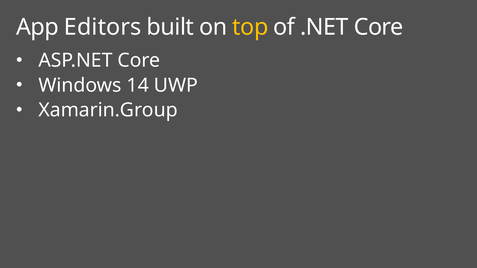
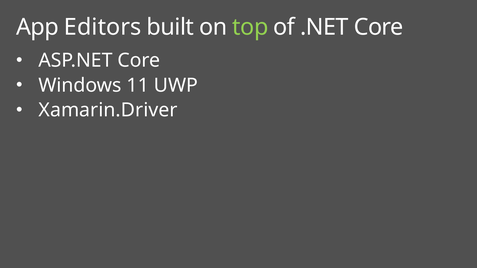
top colour: yellow -> light green
14: 14 -> 11
Xamarin.Group: Xamarin.Group -> Xamarin.Driver
